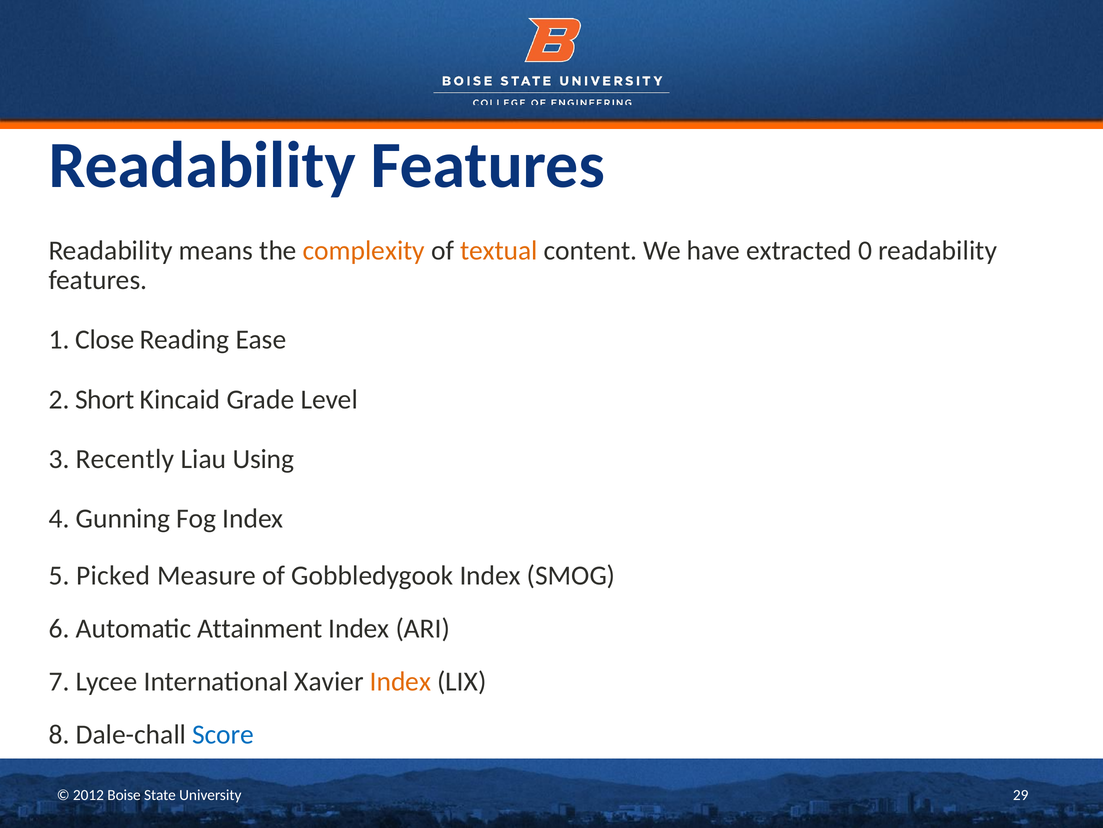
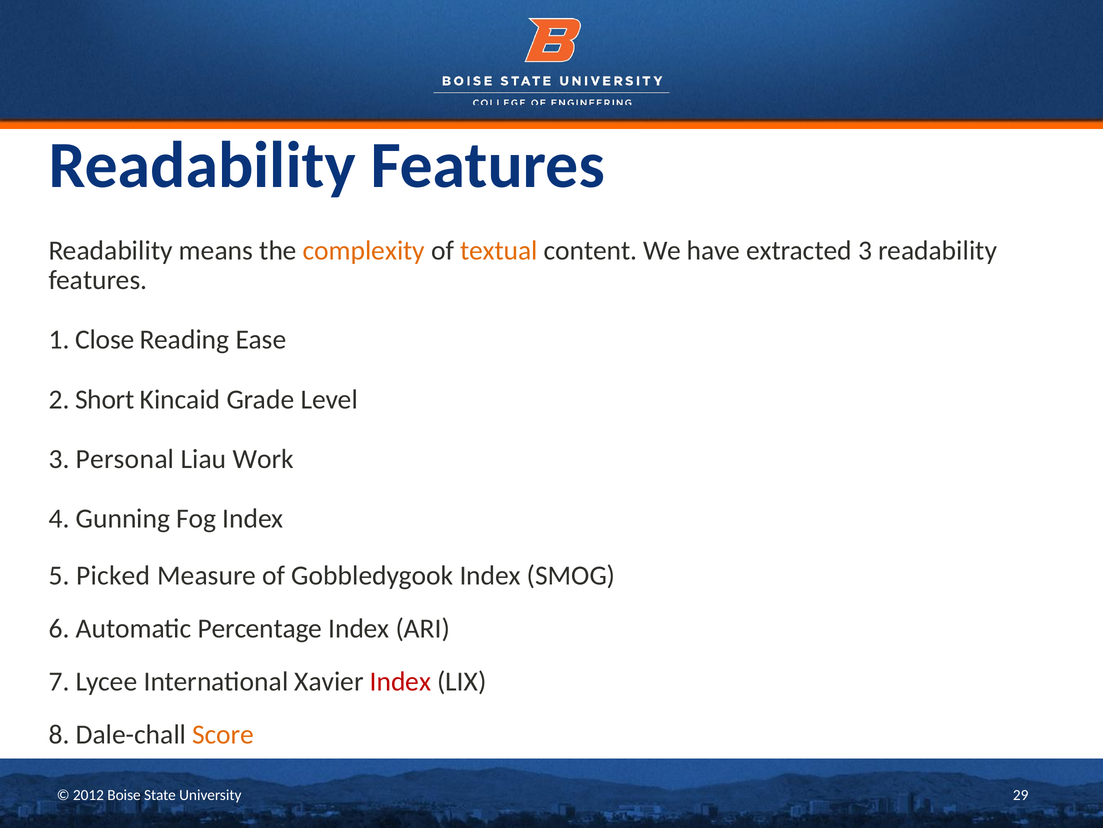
extracted 0: 0 -> 3
Recently: Recently -> Personal
Using: Using -> Work
Attainment: Attainment -> Percentage
Index at (400, 681) colour: orange -> red
Score colour: blue -> orange
